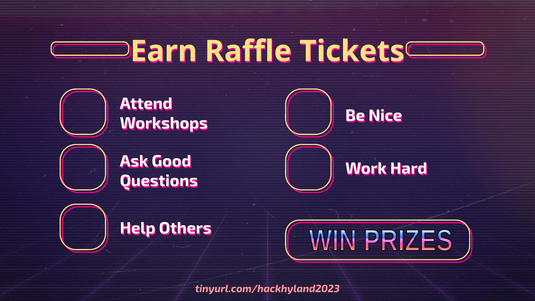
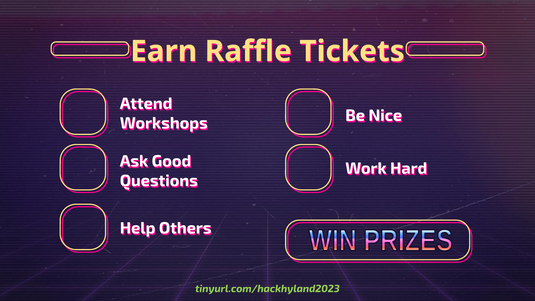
tinyurl.com/hackhyland2023 colour: pink -> light green
